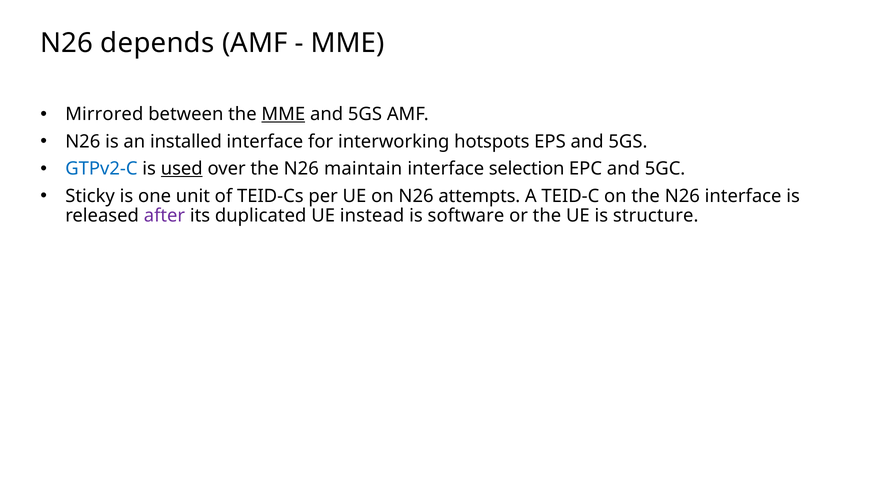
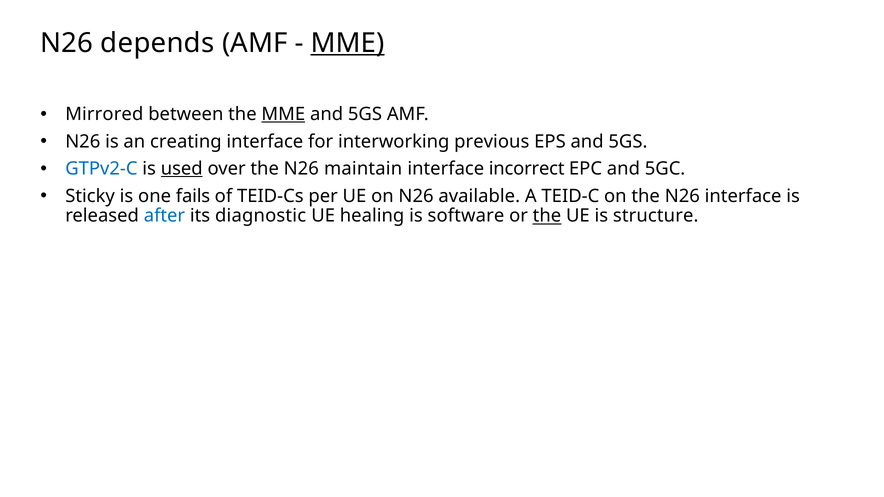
MME at (348, 43) underline: none -> present
installed: installed -> creating
hotspots: hotspots -> previous
selection: selection -> incorrect
unit: unit -> fails
attempts: attempts -> available
after colour: purple -> blue
duplicated: duplicated -> diagnostic
instead: instead -> healing
the at (547, 216) underline: none -> present
